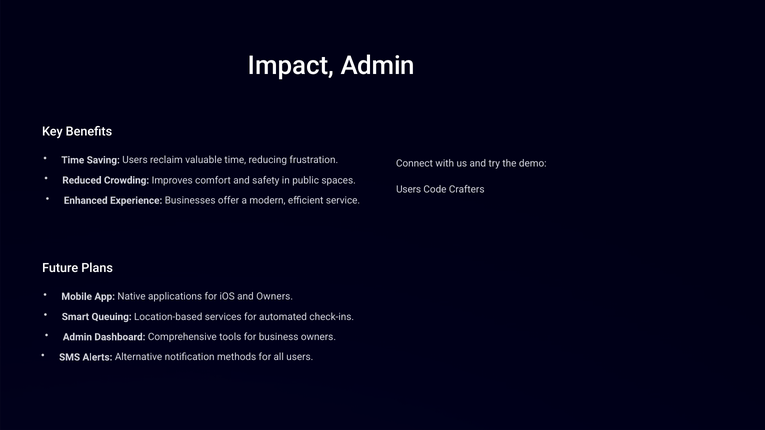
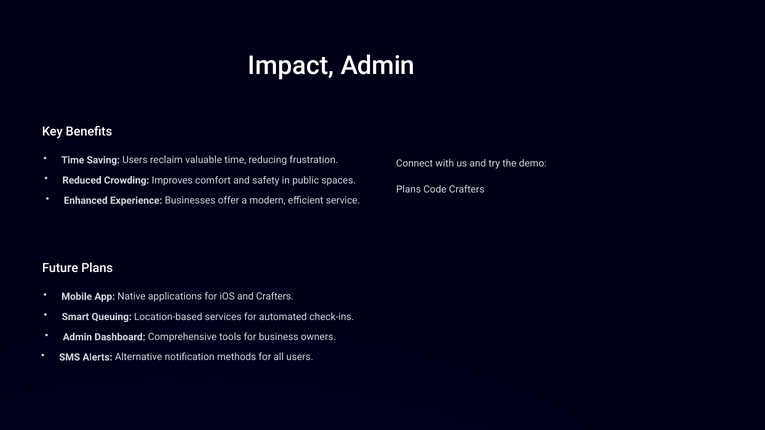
Users at (409, 189): Users -> Plans
and Owners: Owners -> Crafters
